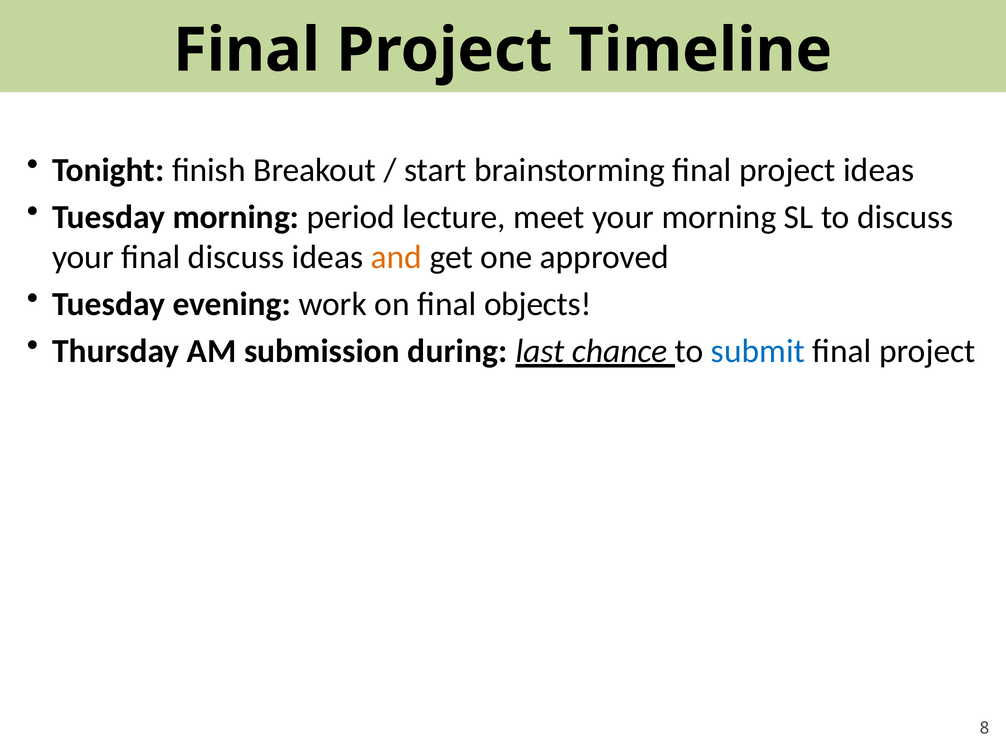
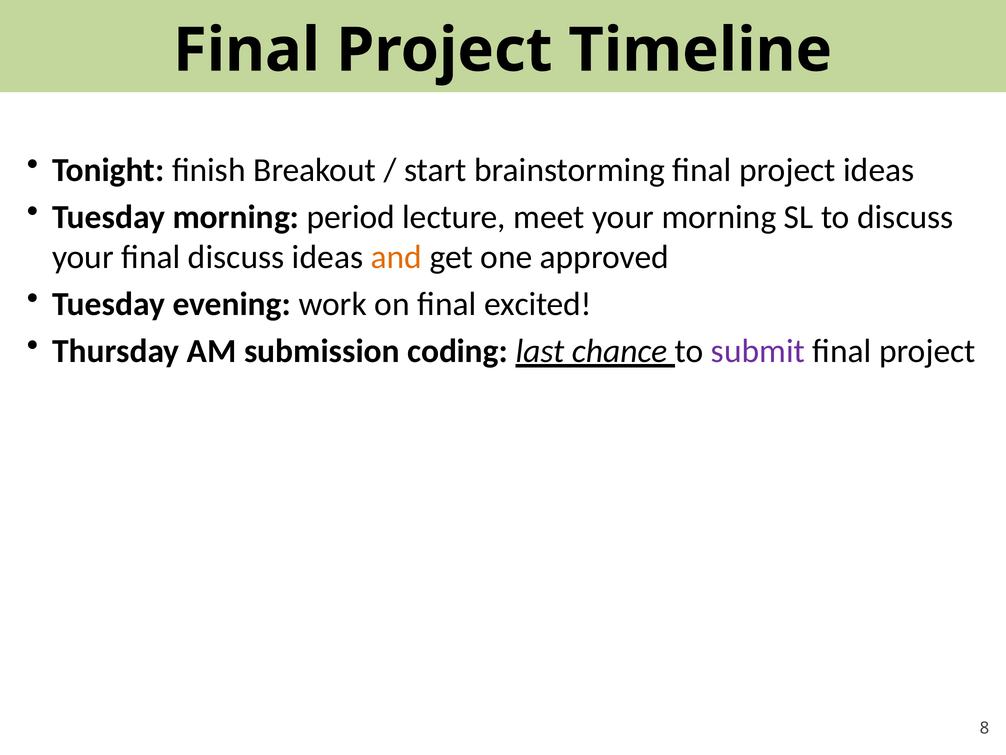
objects: objects -> excited
during: during -> coding
submit colour: blue -> purple
